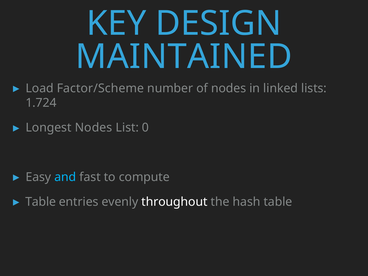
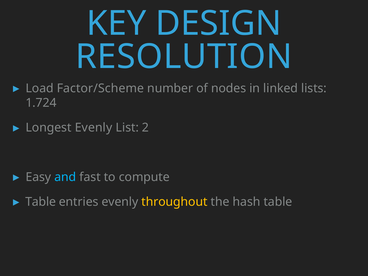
MAINTAINED: MAINTAINED -> RESOLUTION
Longest Nodes: Nodes -> Evenly
0: 0 -> 2
throughout colour: white -> yellow
